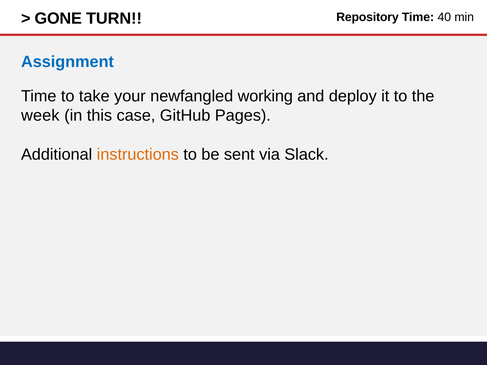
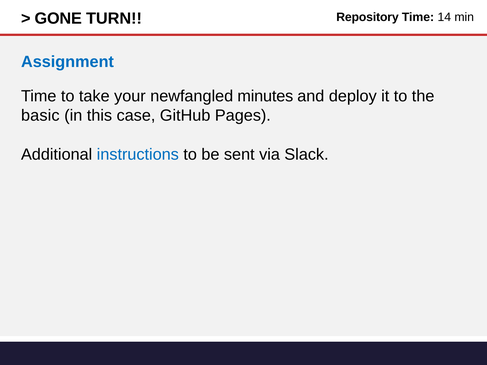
40: 40 -> 14
working: working -> minutes
week: week -> basic
instructions colour: orange -> blue
